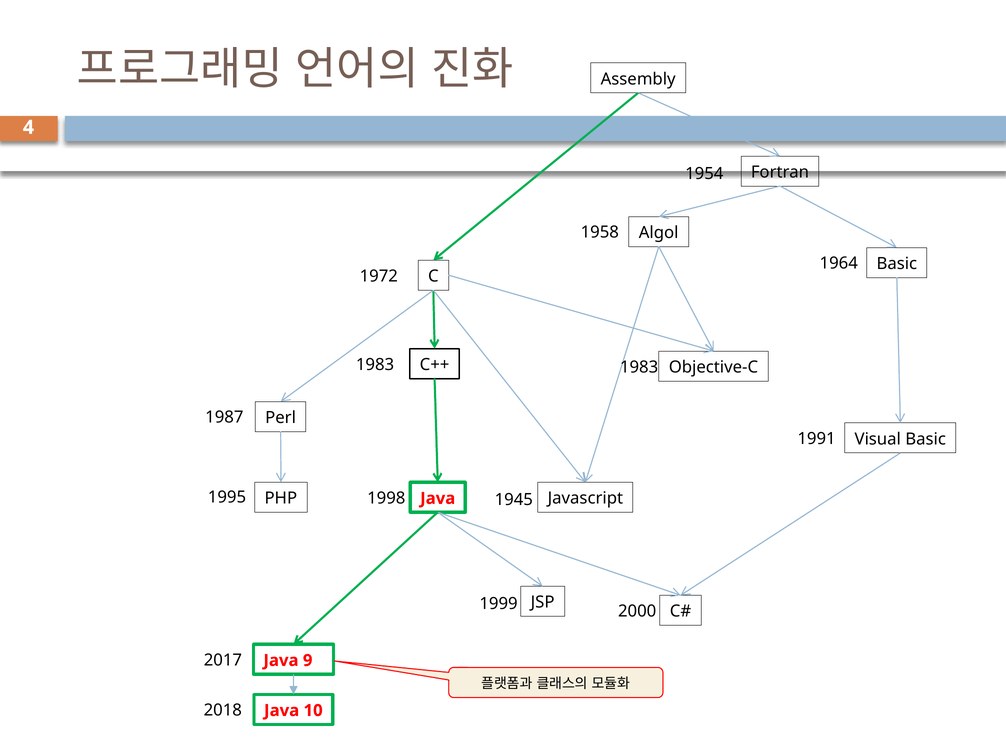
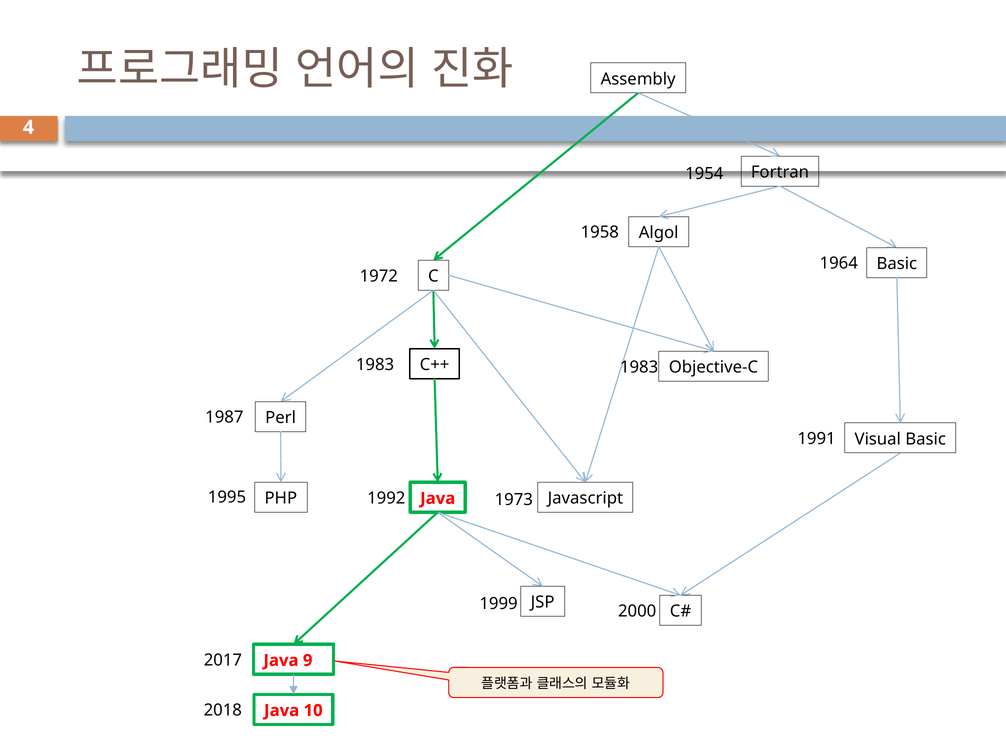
1998: 1998 -> 1992
1945: 1945 -> 1973
